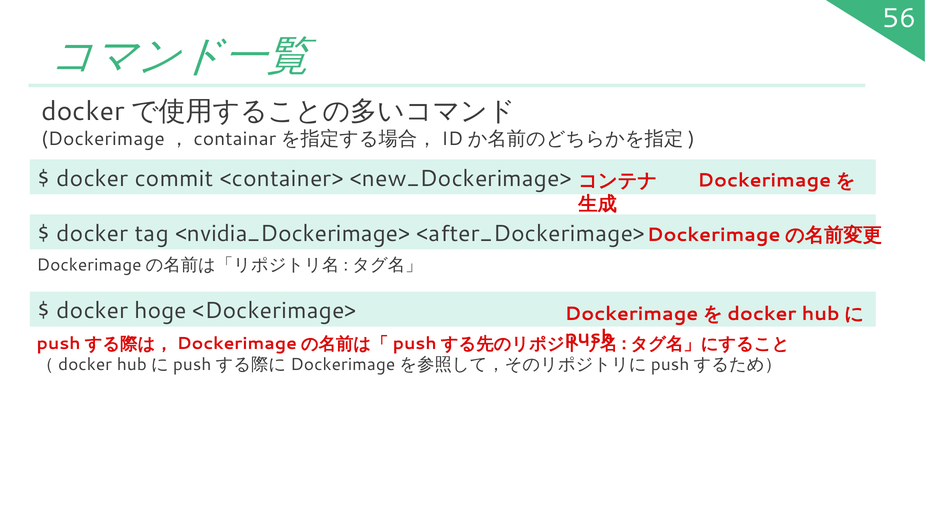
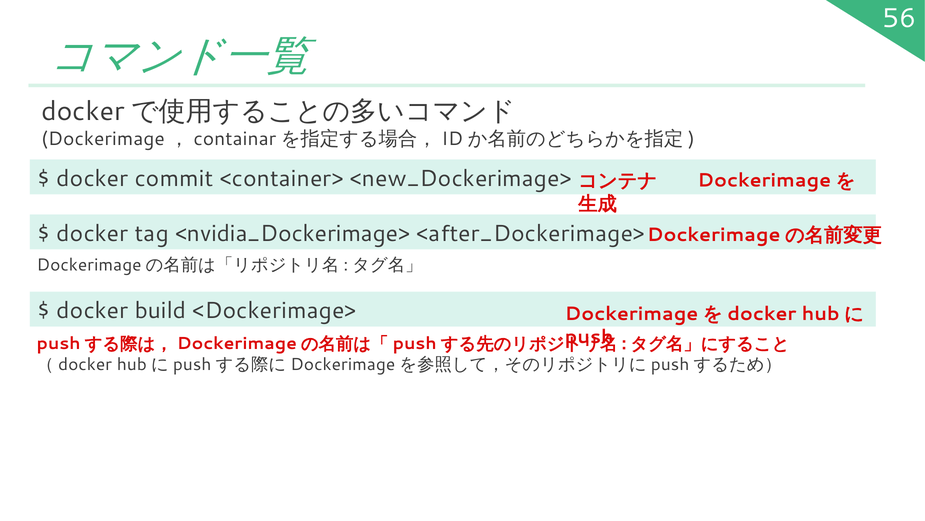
hoge: hoge -> build
